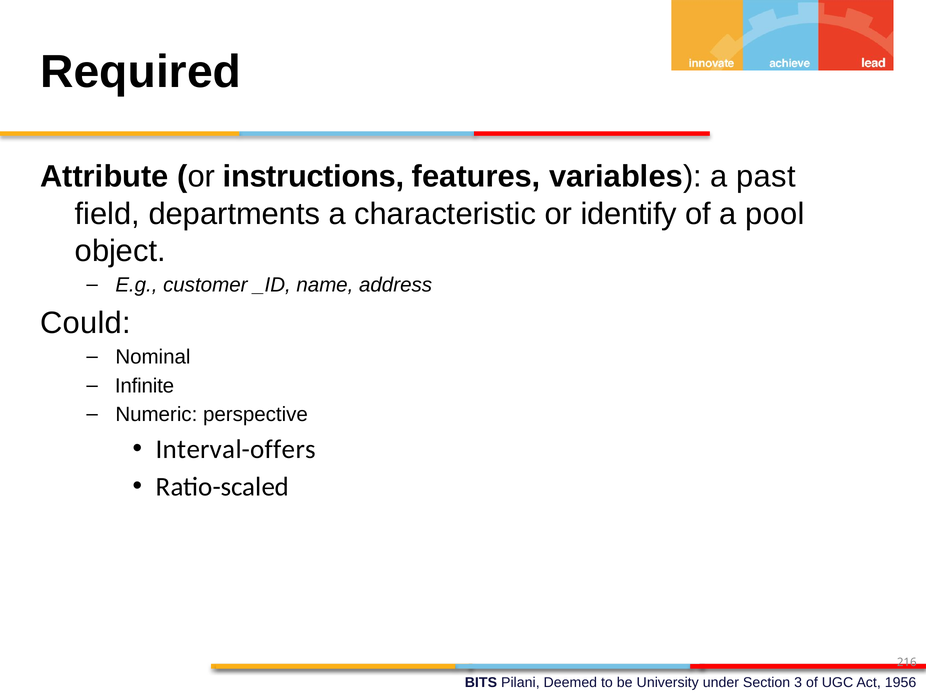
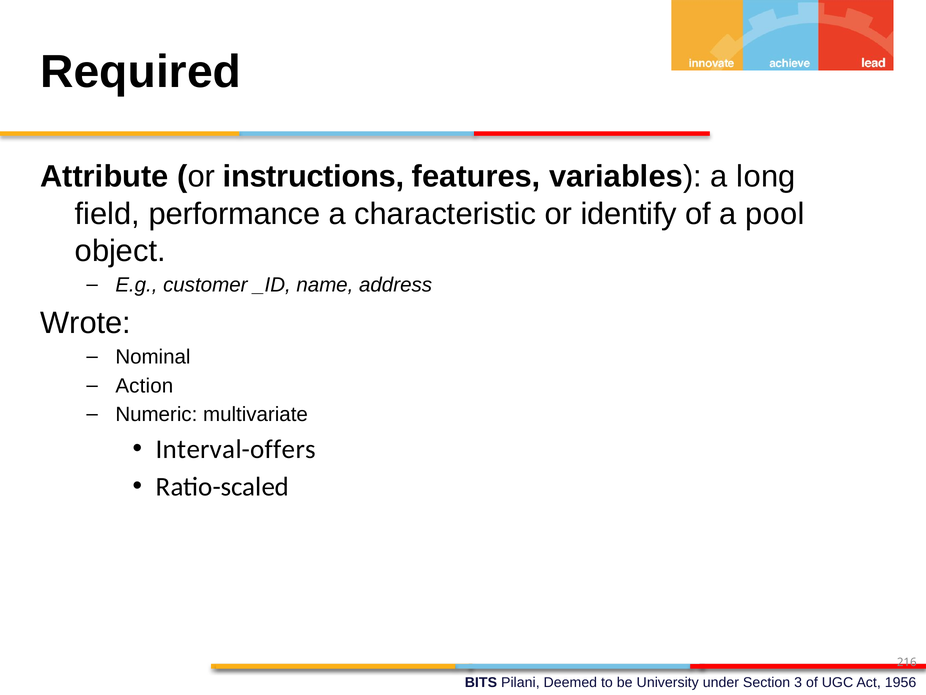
past: past -> long
departments: departments -> performance
Could: Could -> Wrote
Infinite: Infinite -> Action
perspective: perspective -> multivariate
